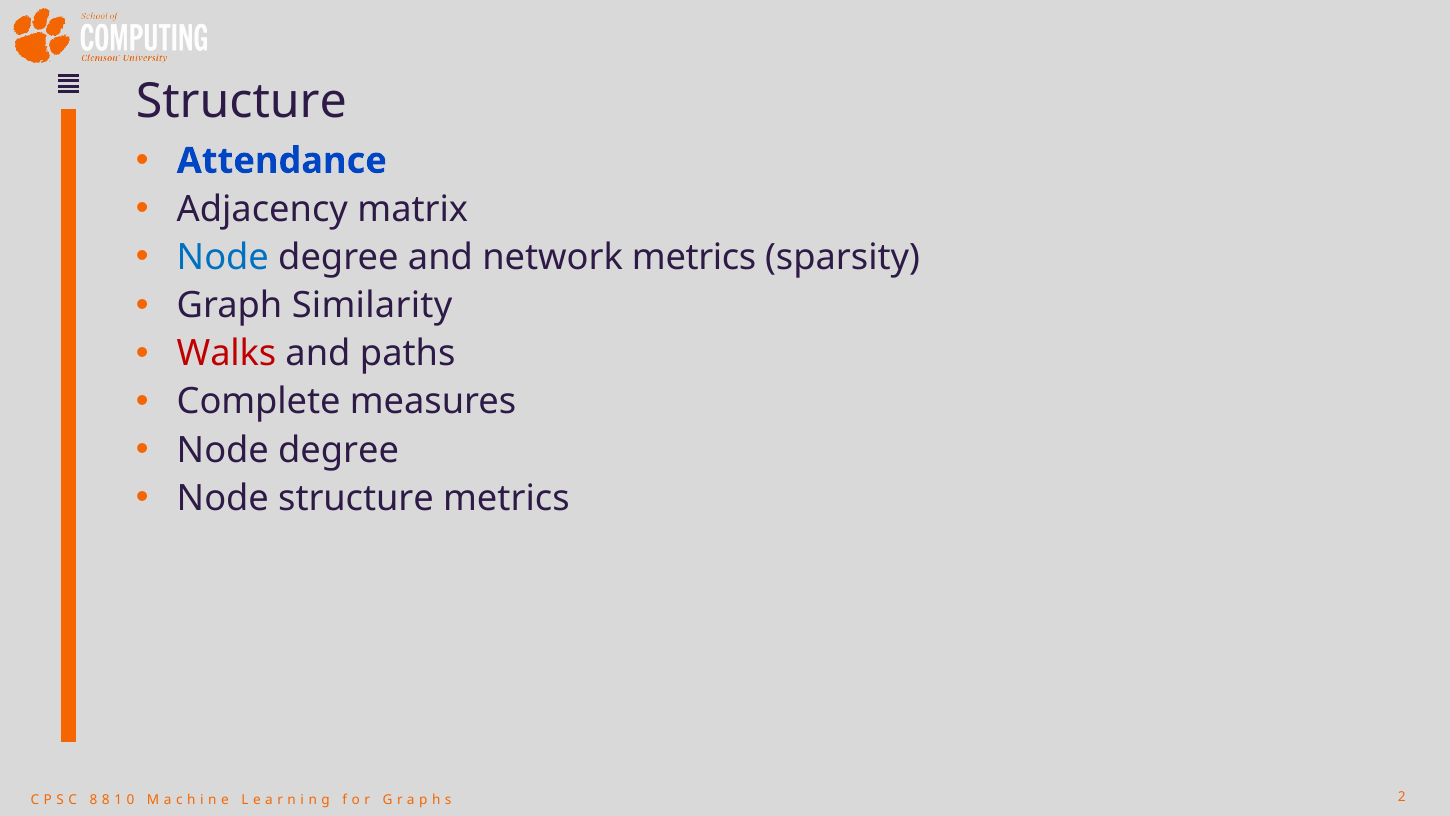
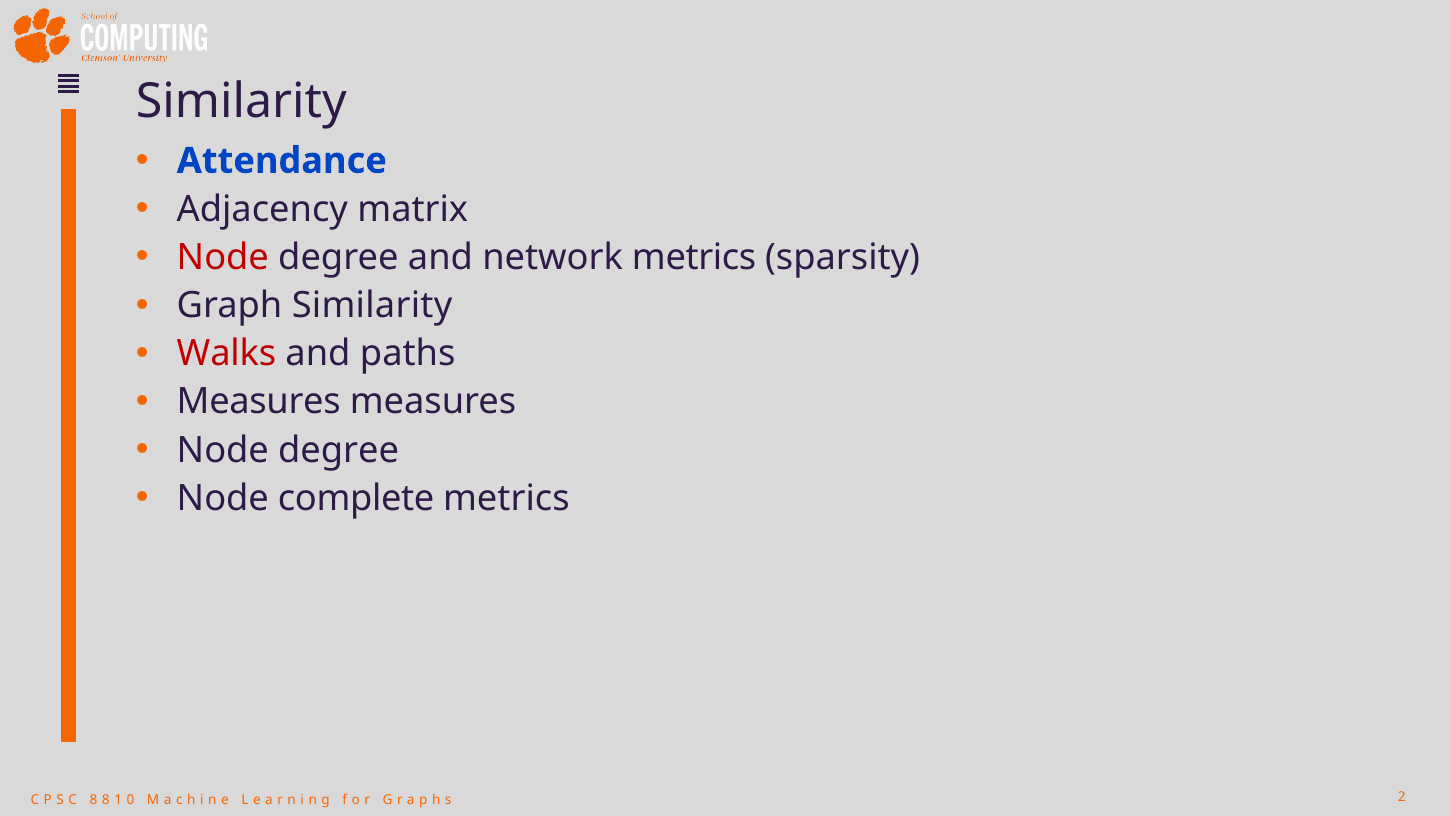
Structure at (241, 102): Structure -> Similarity
Node at (223, 257) colour: blue -> red
Complete at (259, 402): Complete -> Measures
Node structure: structure -> complete
